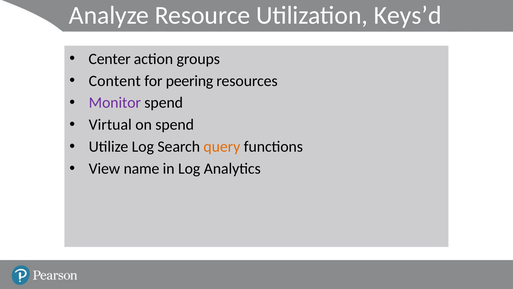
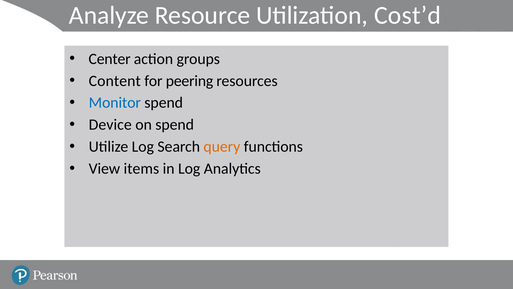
Keys’d: Keys’d -> Cost’d
Monitor colour: purple -> blue
Virtual: Virtual -> Device
name: name -> items
